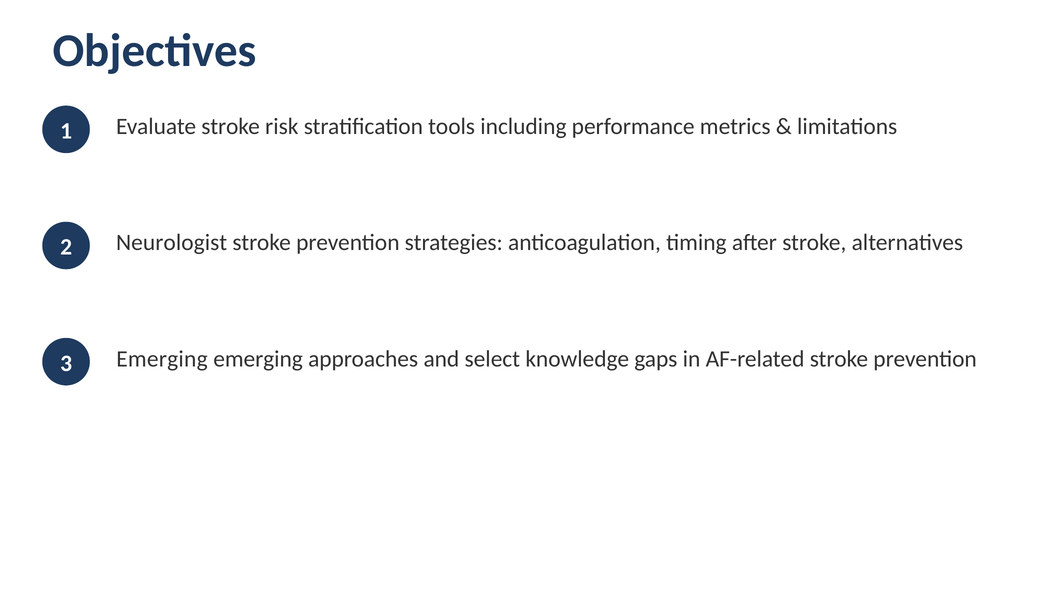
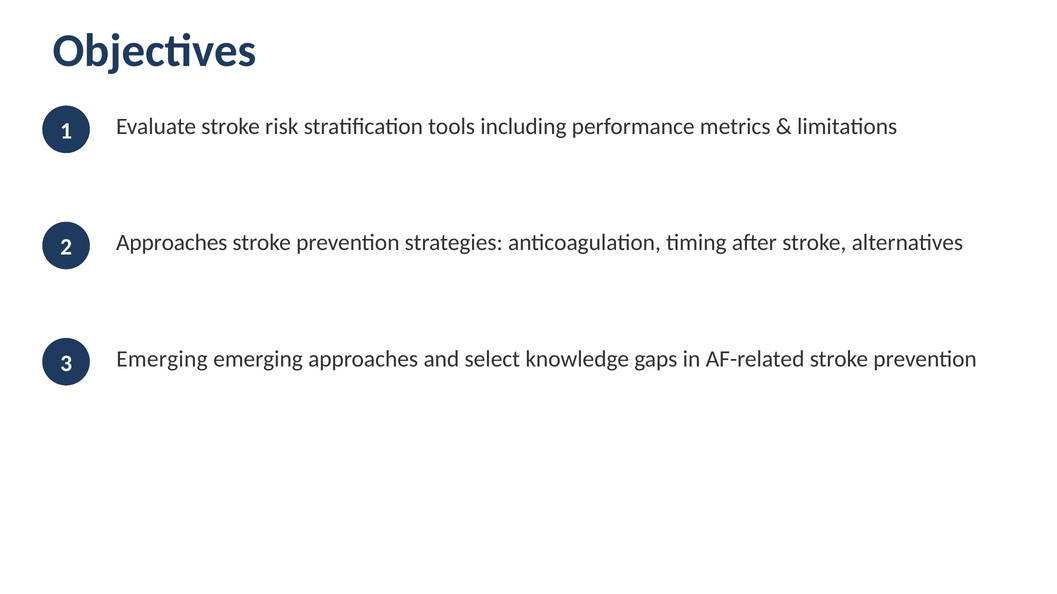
2 Neurologist: Neurologist -> Approaches
